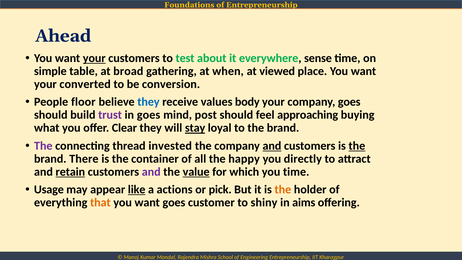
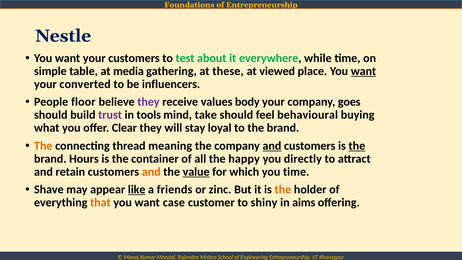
Ahead: Ahead -> Nestle
your at (94, 58) underline: present -> none
sense: sense -> while
broad: broad -> media
when: when -> these
want at (363, 71) underline: none -> present
conversion: conversion -> influencers
they at (148, 102) colour: blue -> purple
in goes: goes -> tools
post: post -> take
approaching: approaching -> behavioural
stay underline: present -> none
The at (43, 146) colour: purple -> orange
invested: invested -> meaning
There: There -> Hours
retain underline: present -> none
and at (151, 172) colour: purple -> orange
Usage: Usage -> Shave
actions: actions -> friends
pick: pick -> zinc
want goes: goes -> case
